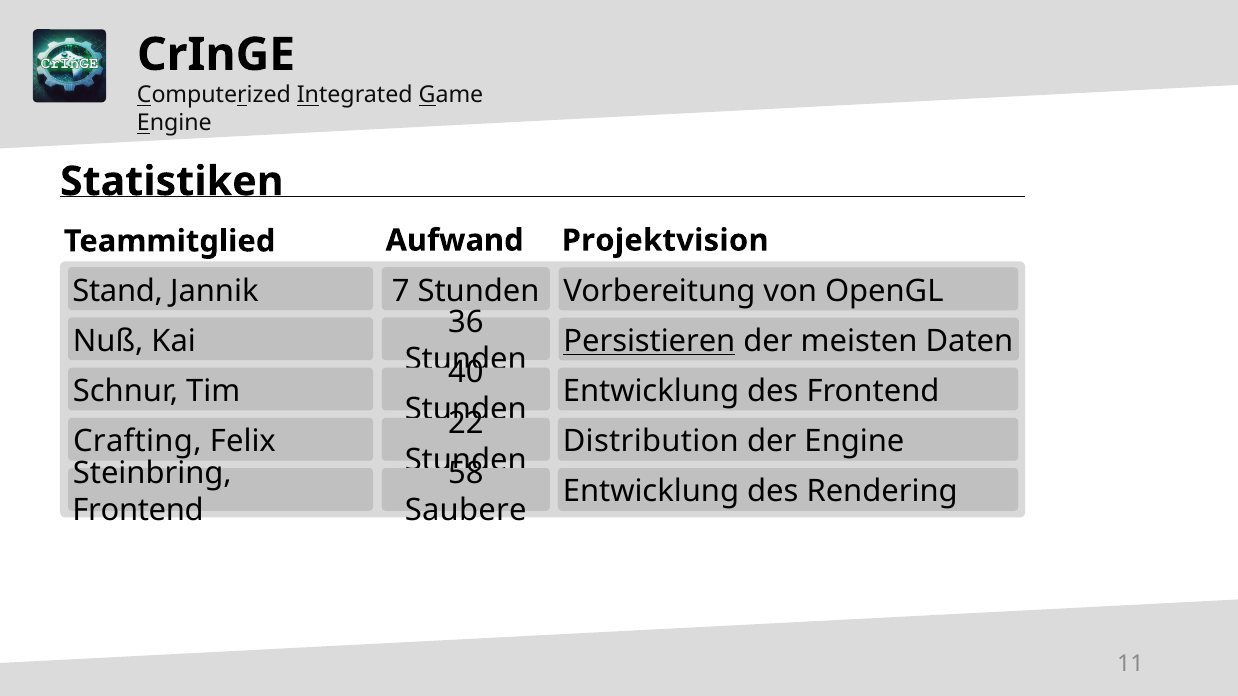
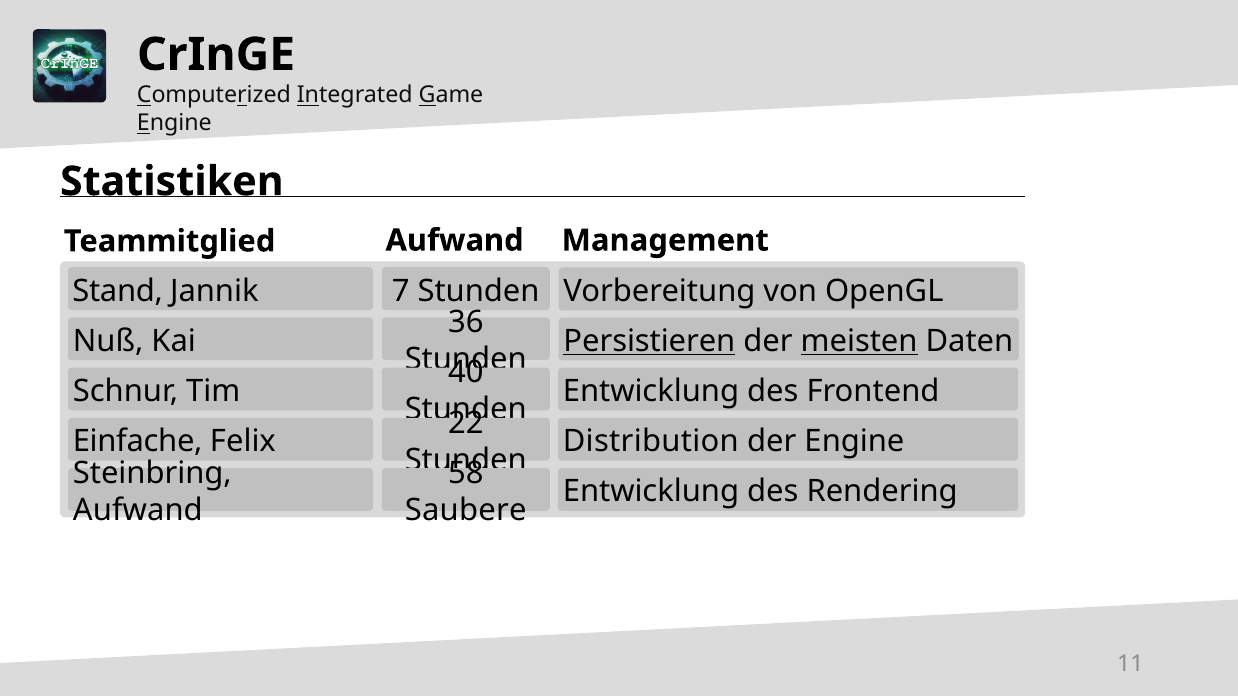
Projektvision: Projektvision -> Management
meisten underline: none -> present
Crafting: Crafting -> Einfache
Frontend at (138, 510): Frontend -> Aufwand
